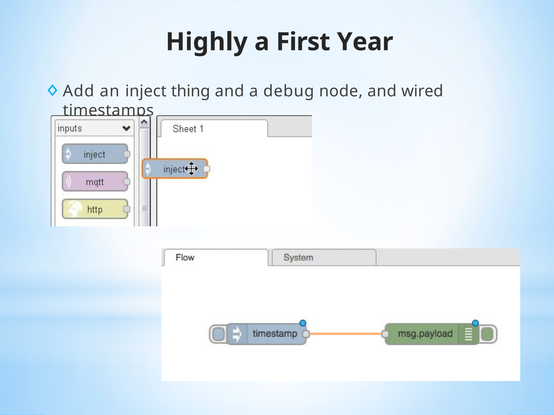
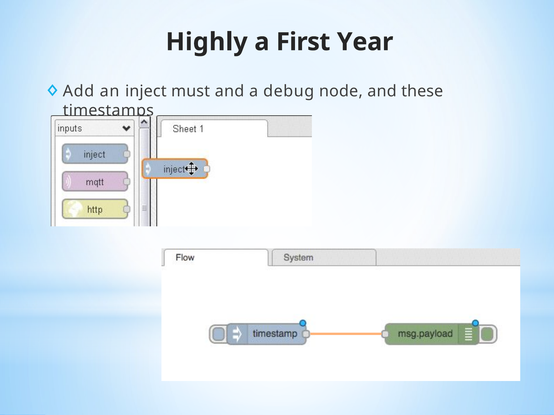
thing: thing -> must
wired: wired -> these
